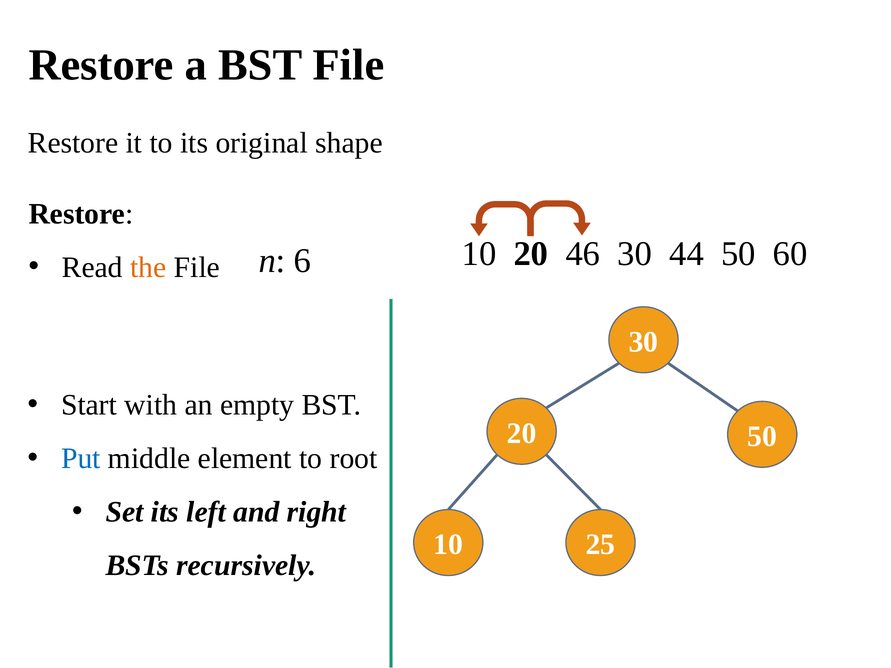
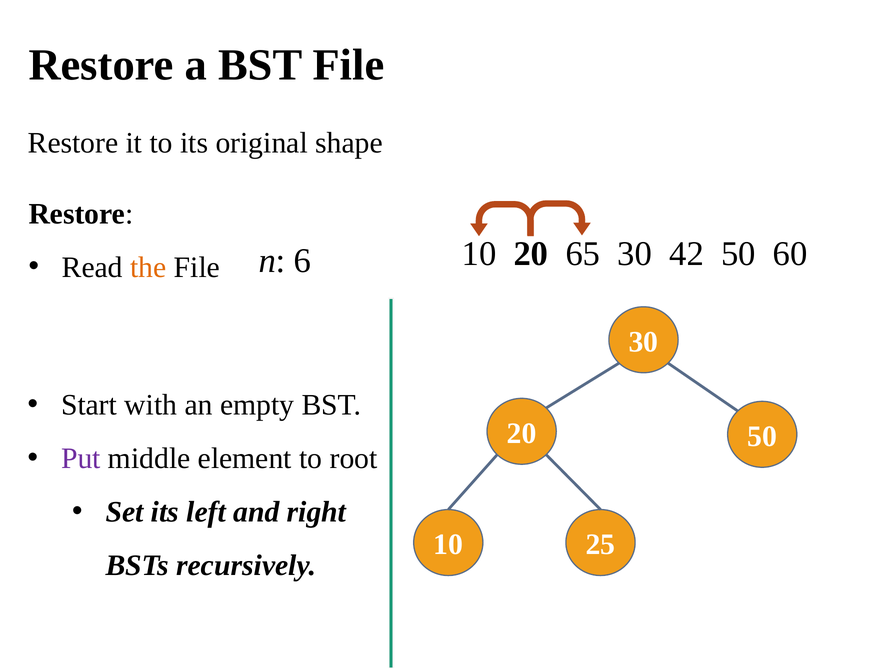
46: 46 -> 65
44: 44 -> 42
Put colour: blue -> purple
